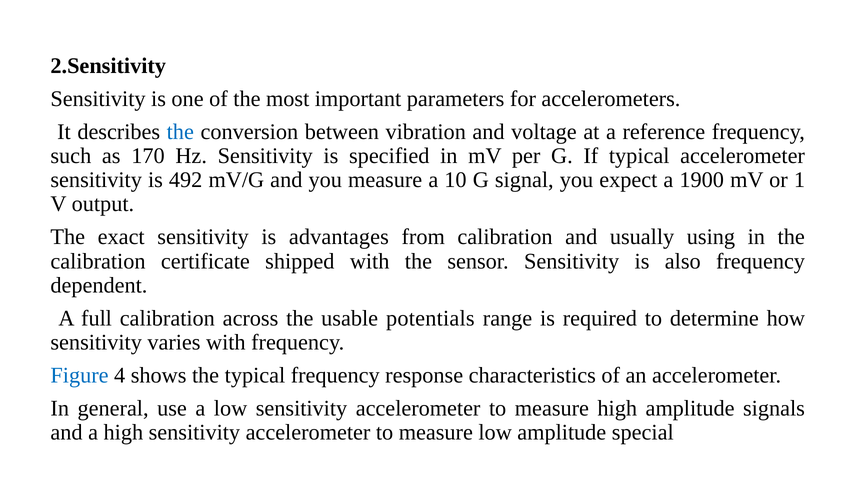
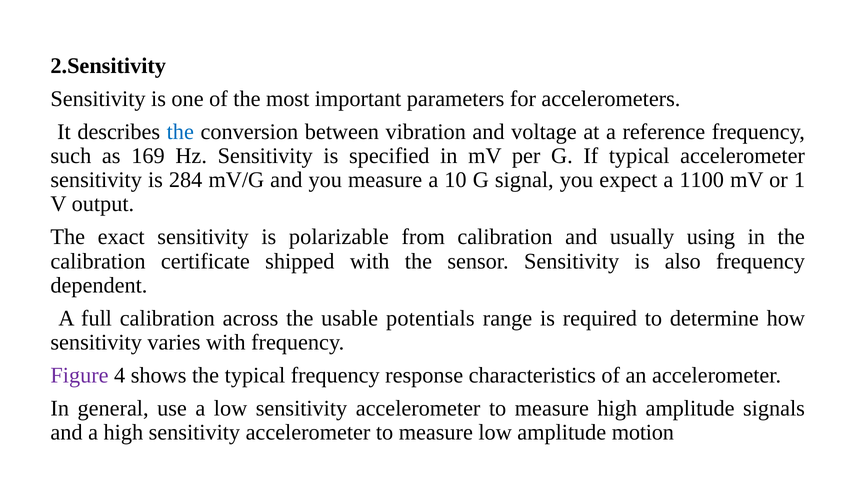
170: 170 -> 169
492: 492 -> 284
1900: 1900 -> 1100
advantages: advantages -> polarizable
Figure colour: blue -> purple
special: special -> motion
